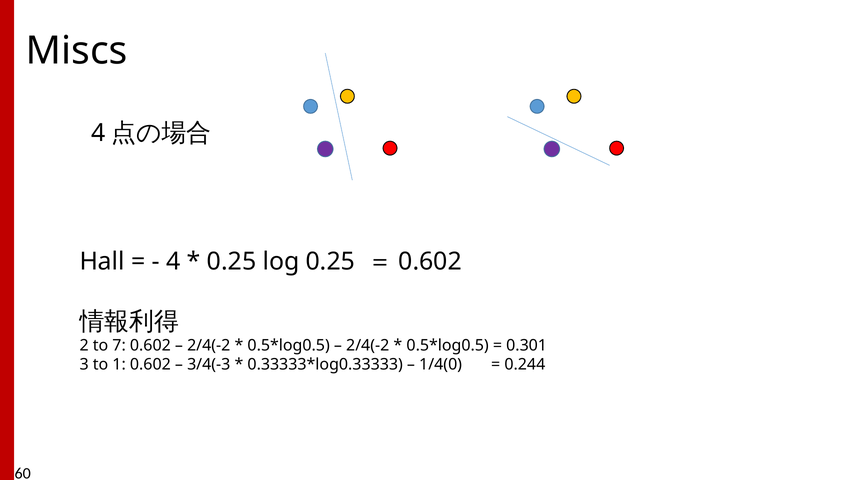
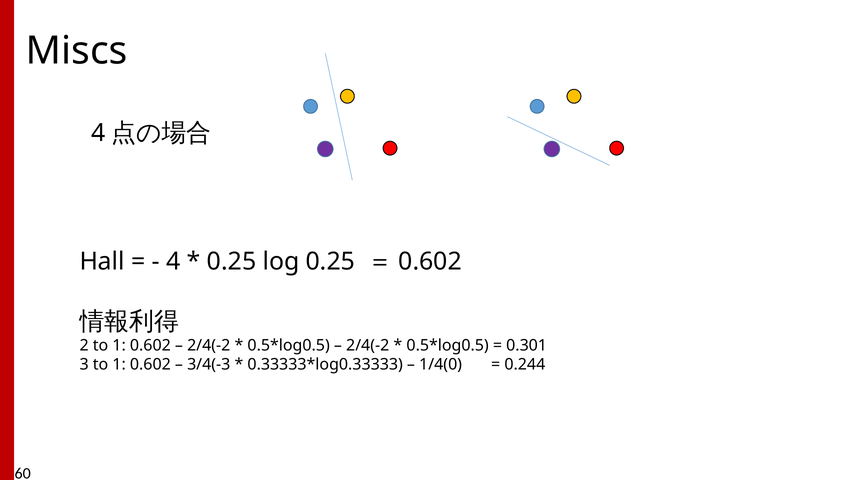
2 to 7: 7 -> 1
